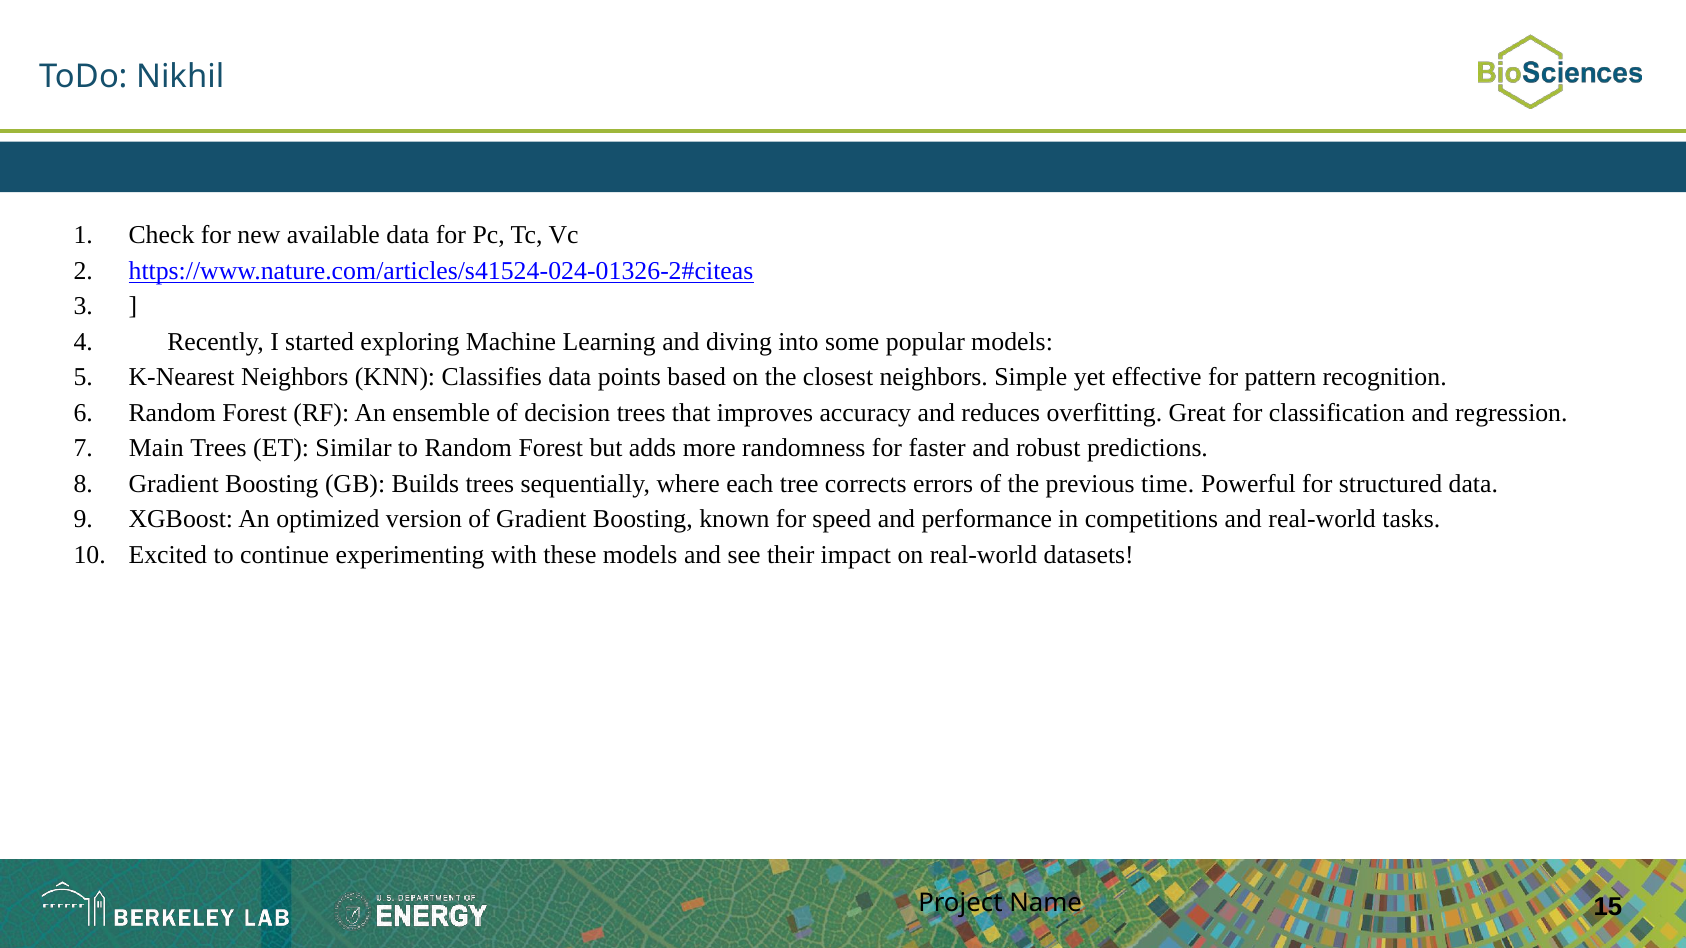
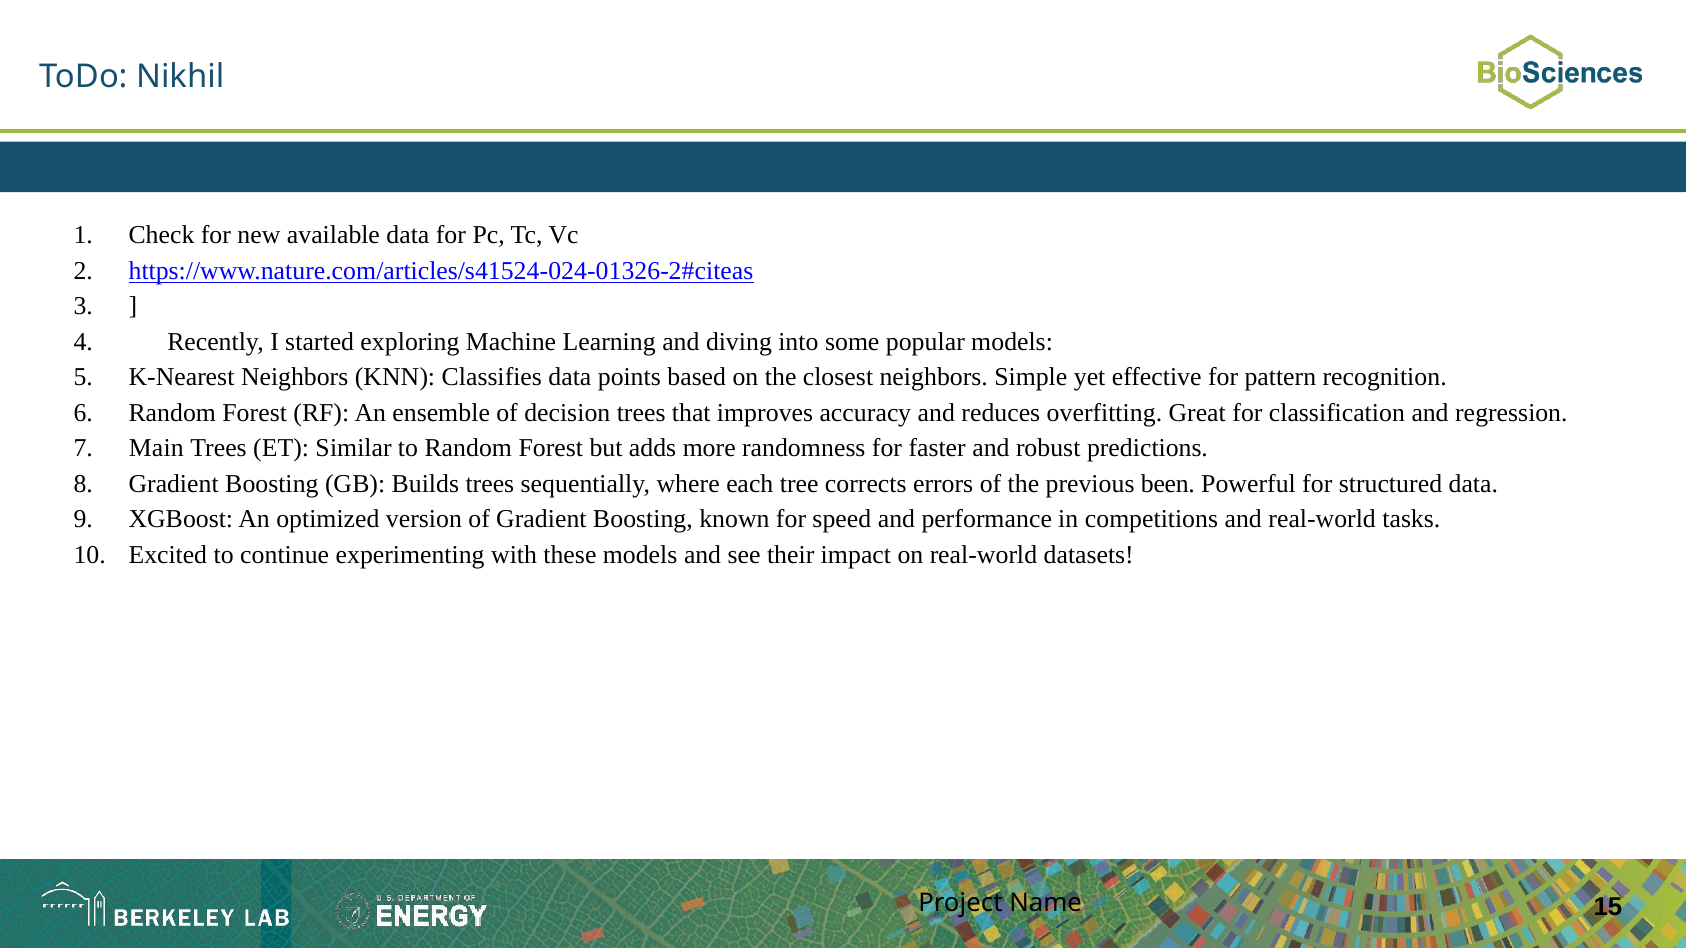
time: time -> been
